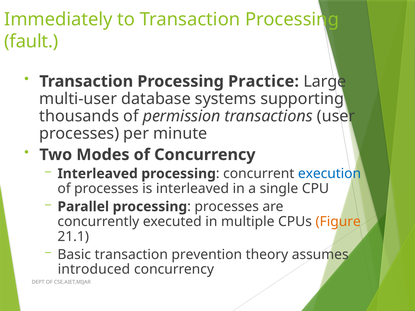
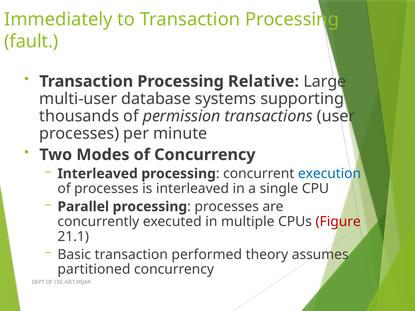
Practice: Practice -> Relative
Figure colour: orange -> red
prevention: prevention -> performed
introduced: introduced -> partitioned
